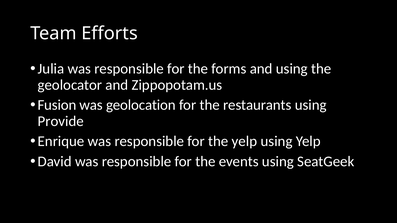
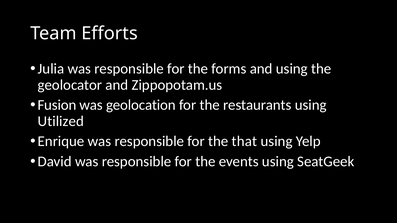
Provide: Provide -> Utilized
the yelp: yelp -> that
